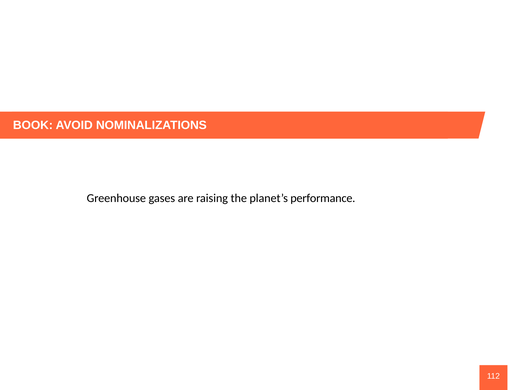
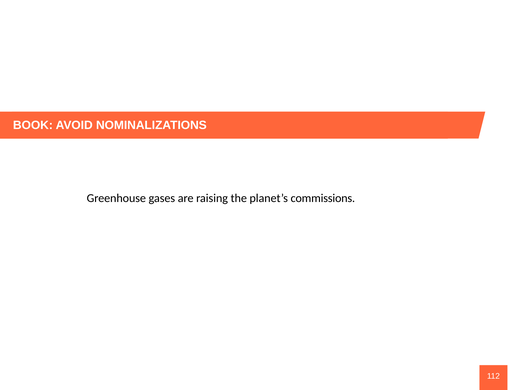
performance: performance -> commissions
